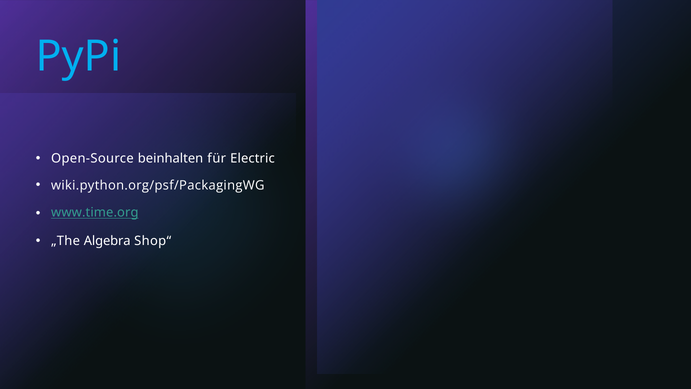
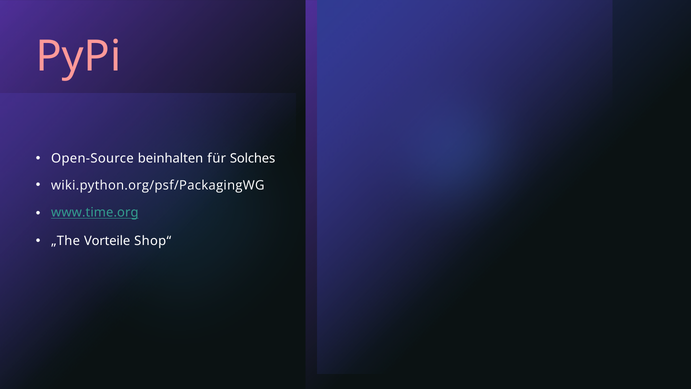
PyPi colour: light blue -> pink
Electric: Electric -> Solches
Algebra: Algebra -> Vorteile
